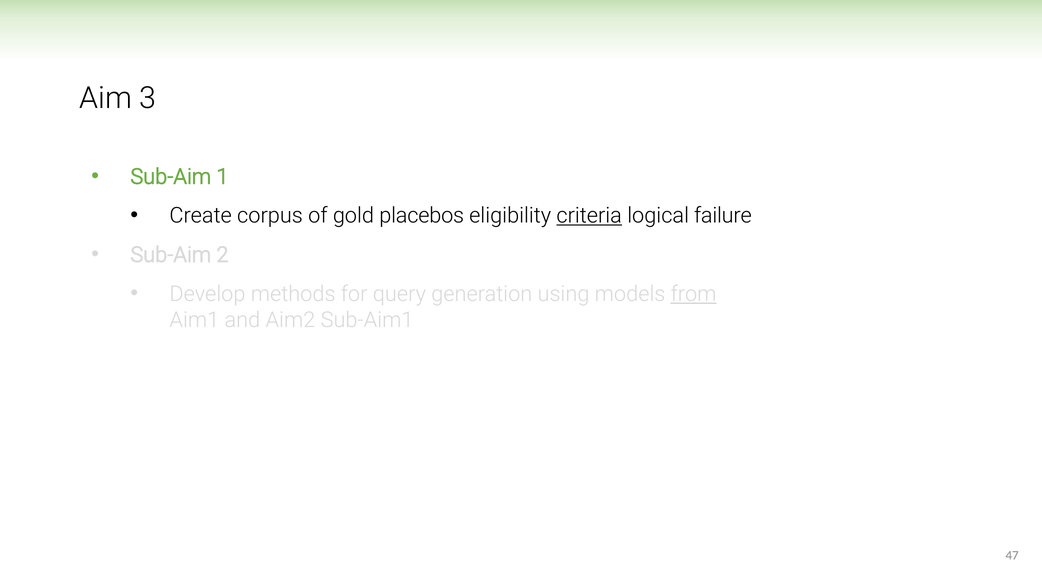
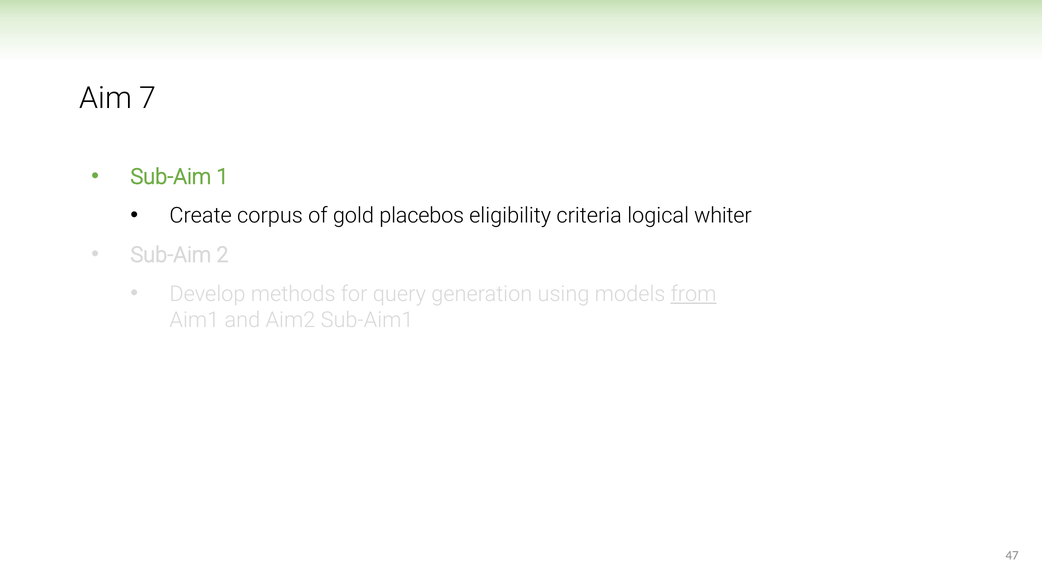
3: 3 -> 7
criteria underline: present -> none
failure: failure -> whiter
